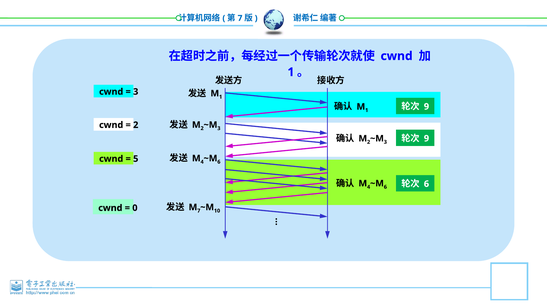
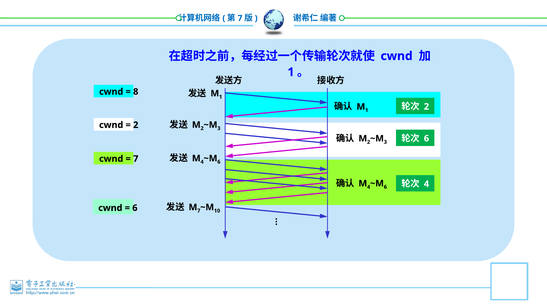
3 at (136, 92): 3 -> 8
9 at (426, 106): 9 -> 2
9 at (426, 138): 9 -> 6
5 at (136, 159): 5 -> 7
6 at (426, 184): 6 -> 4
0 at (135, 208): 0 -> 6
